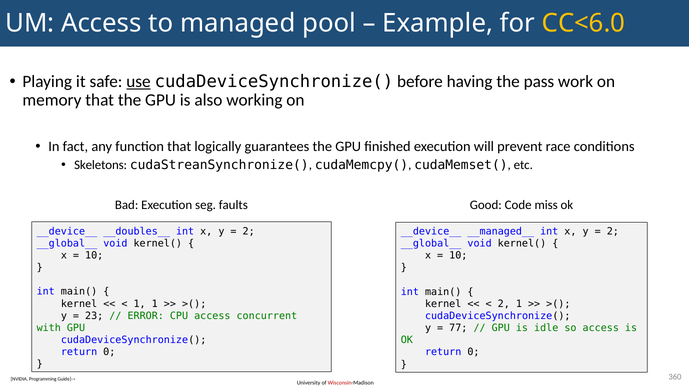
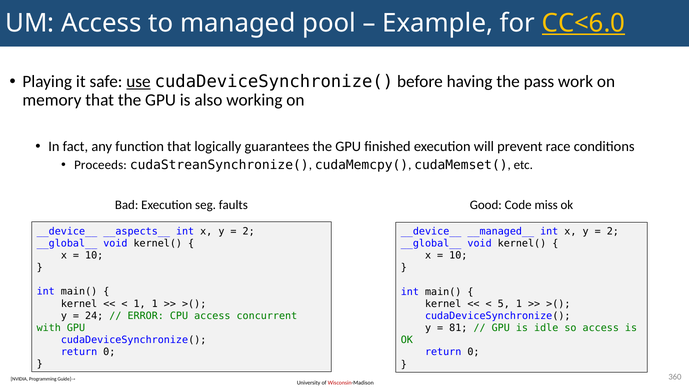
CC<6.0 underline: none -> present
Skeletons: Skeletons -> Proceeds
__doubles__: __doubles__ -> __aspects__
2 at (504, 303): 2 -> 5
23: 23 -> 24
77: 77 -> 81
